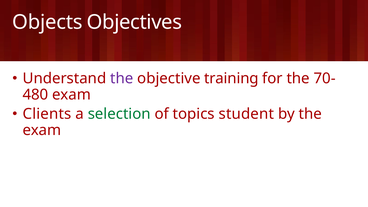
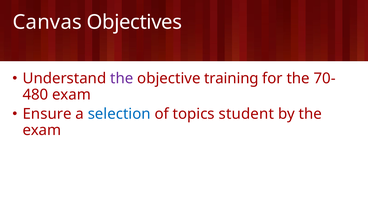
Objects: Objects -> Canvas
Clients: Clients -> Ensure
selection colour: green -> blue
